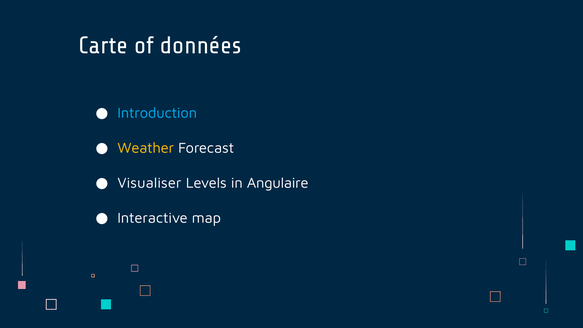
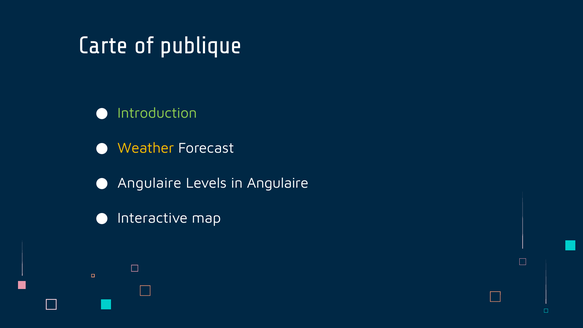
données: données -> publique
Introduction colour: light blue -> light green
Visualiser at (149, 183): Visualiser -> Angulaire
